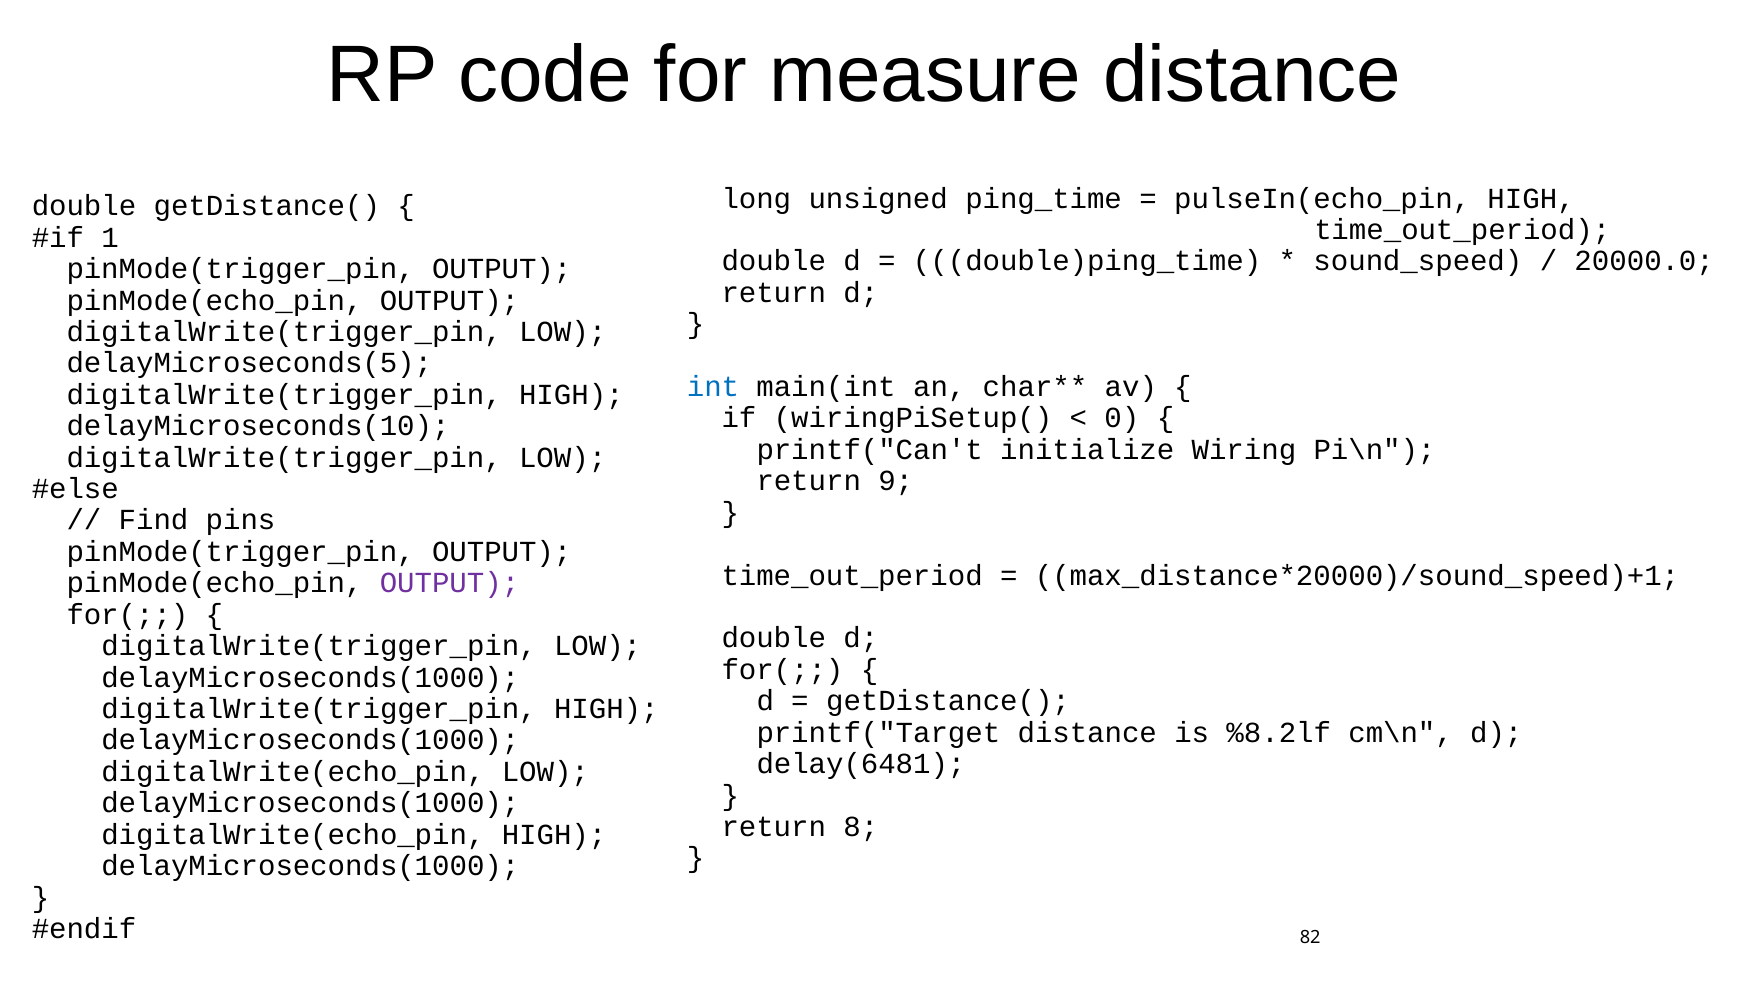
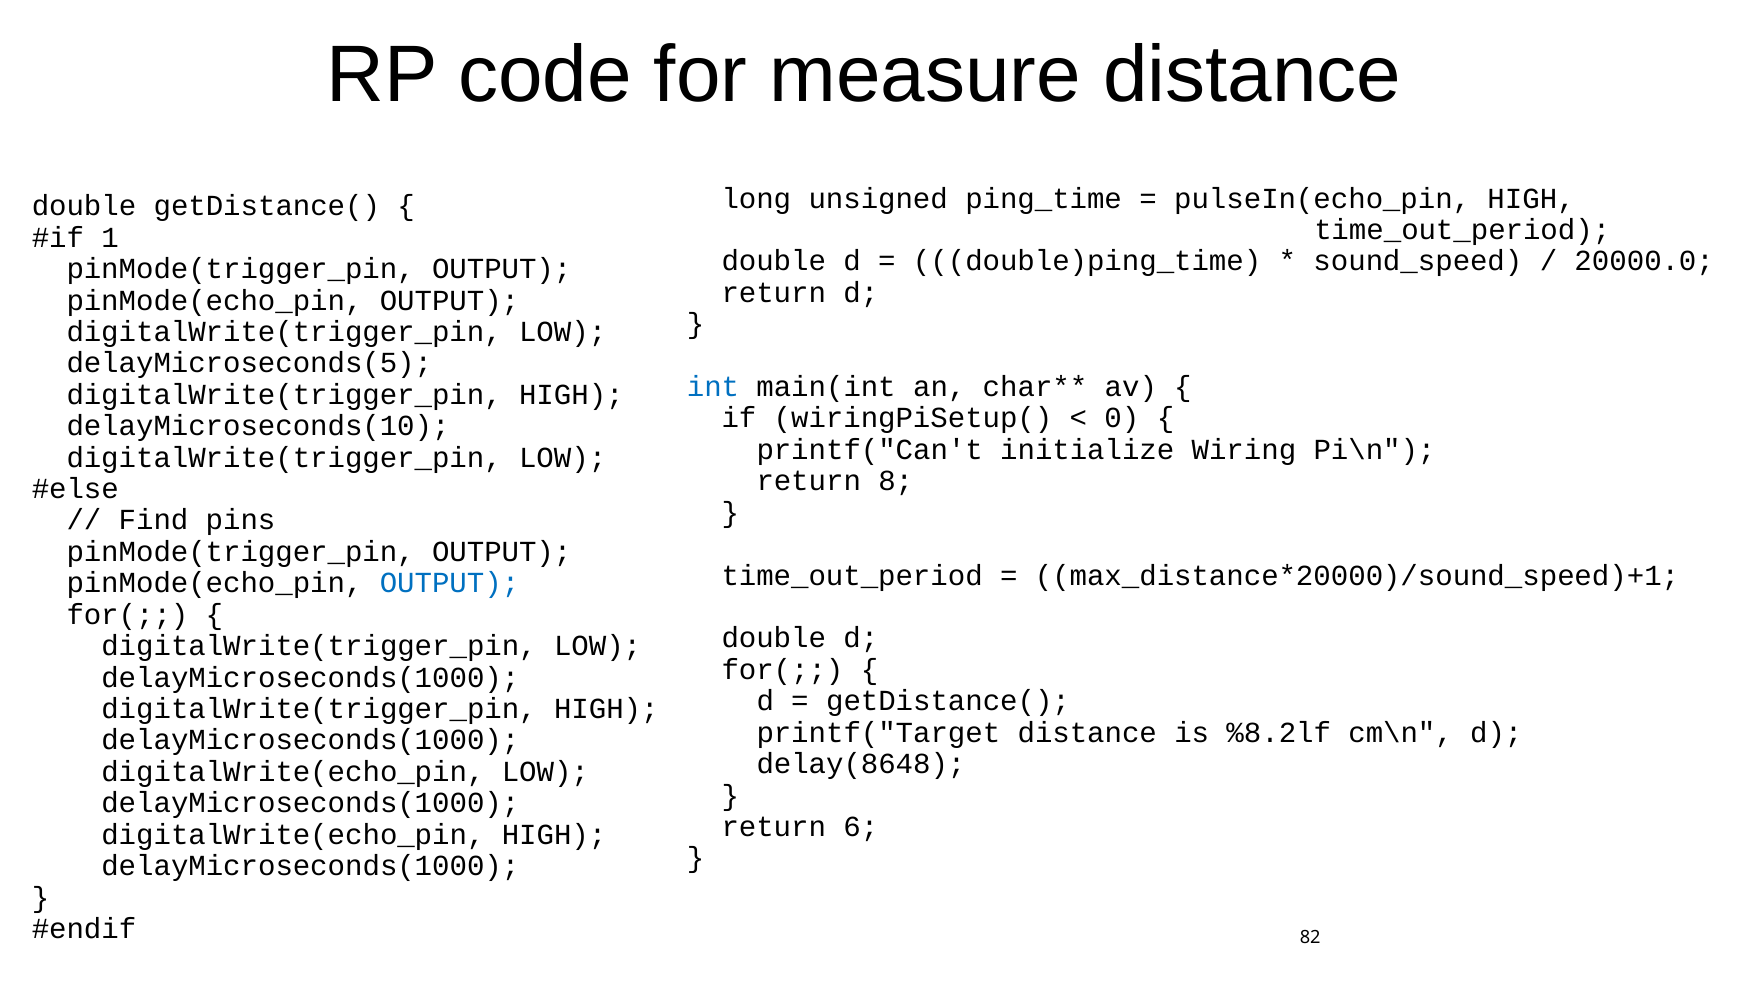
9: 9 -> 8
OUTPUT at (450, 583) colour: purple -> blue
delay(6481: delay(6481 -> delay(8648
8: 8 -> 6
